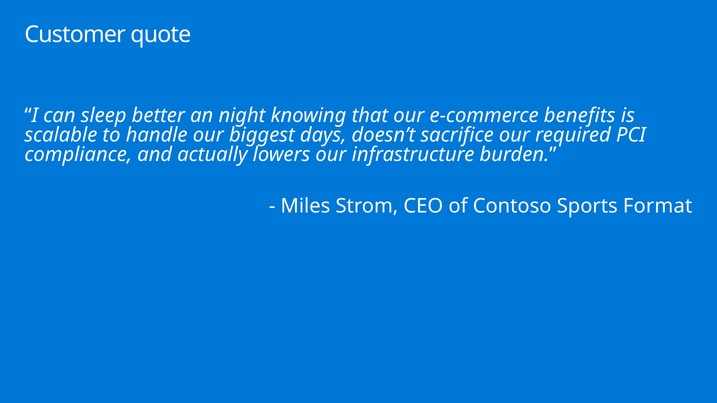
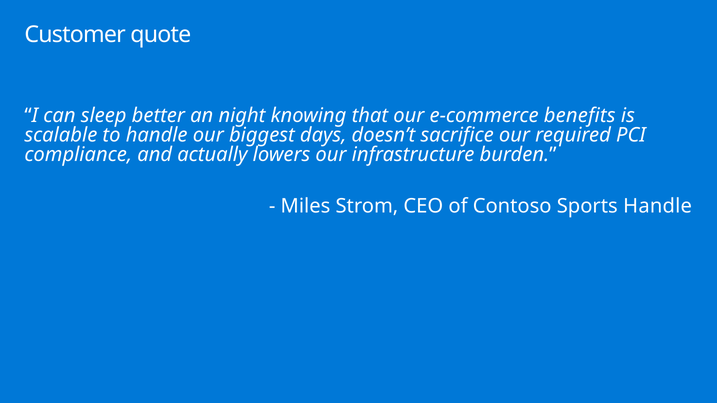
Sports Format: Format -> Handle
